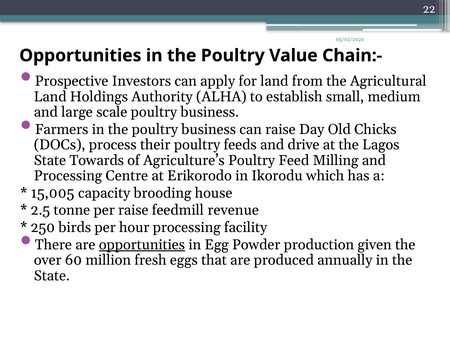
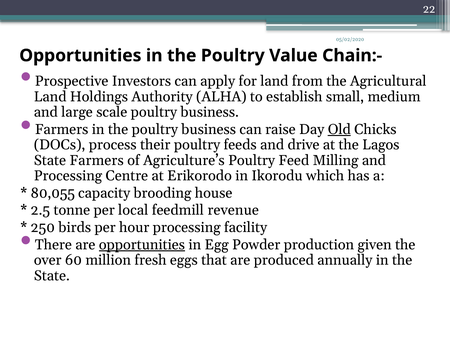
Old underline: none -> present
State Towards: Towards -> Farmers
15,005: 15,005 -> 80,055
per raise: raise -> local
